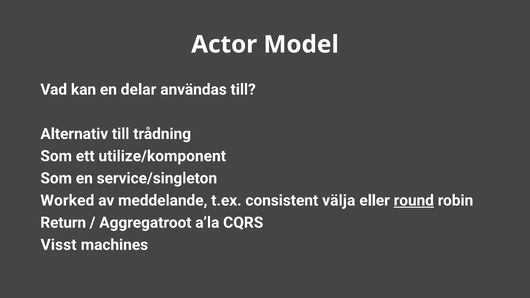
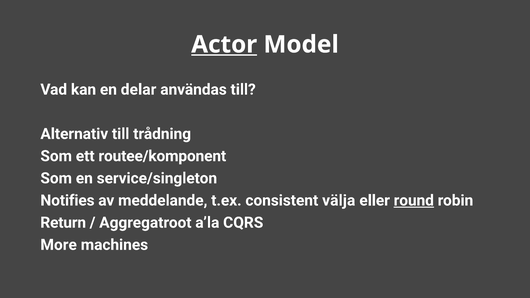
Actor underline: none -> present
utilize/komponent: utilize/komponent -> routee/komponent
Worked: Worked -> Notifies
Visst: Visst -> More
